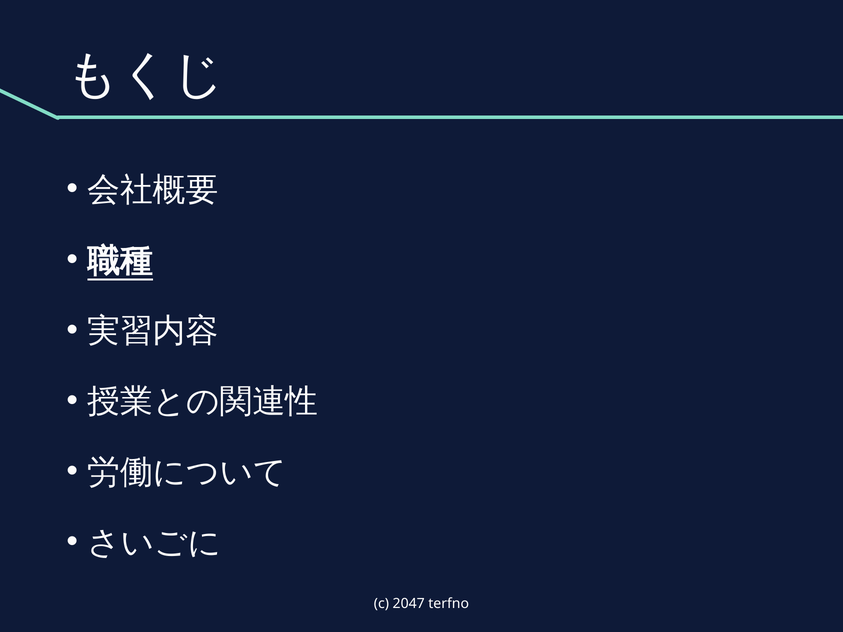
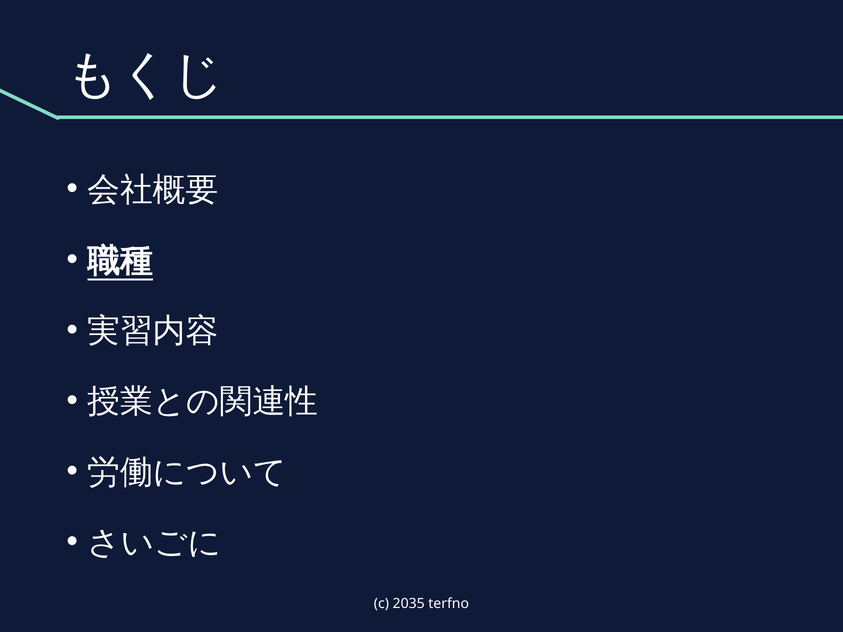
2047: 2047 -> 2035
